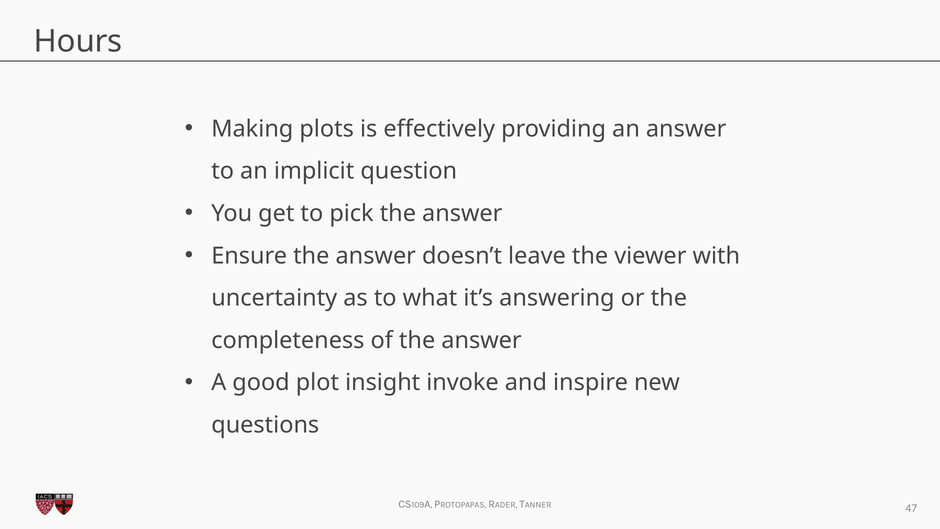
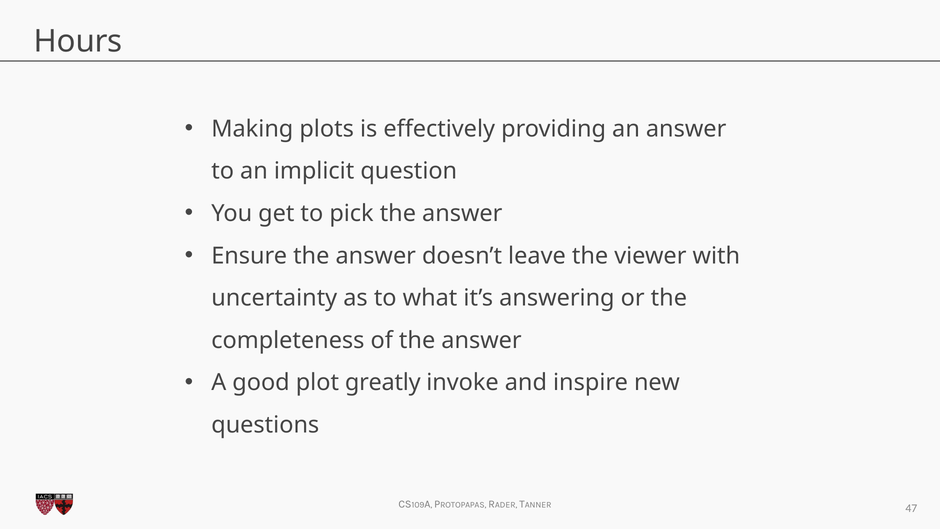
insight: insight -> greatly
